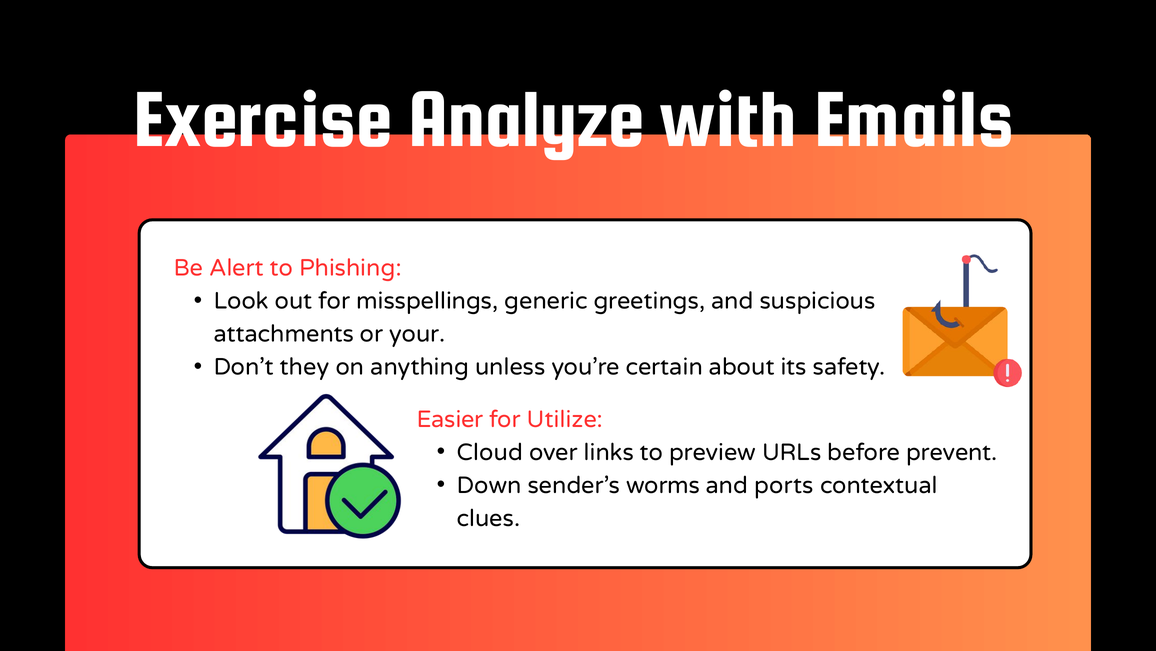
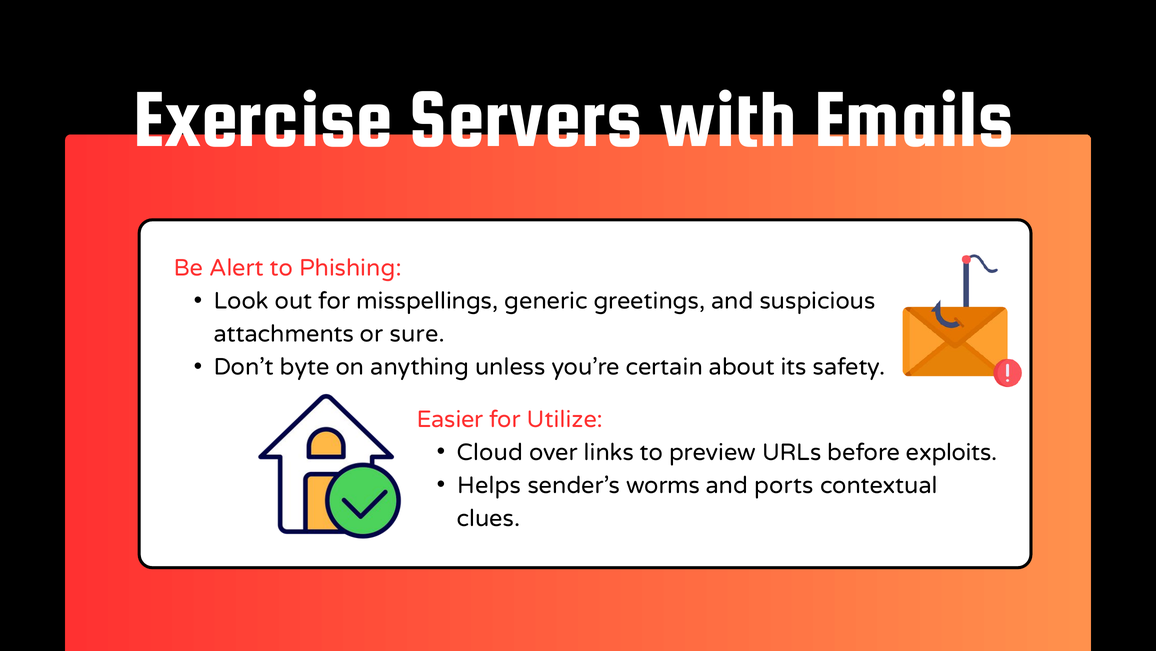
Analyze: Analyze -> Servers
your: your -> sure
they: they -> byte
prevent: prevent -> exploits
Down: Down -> Helps
